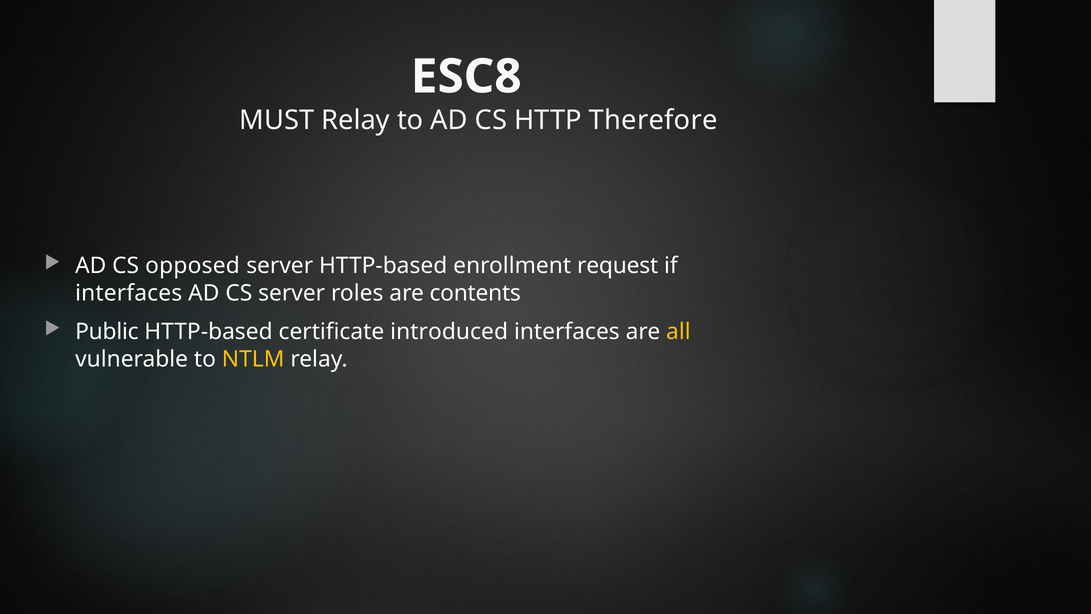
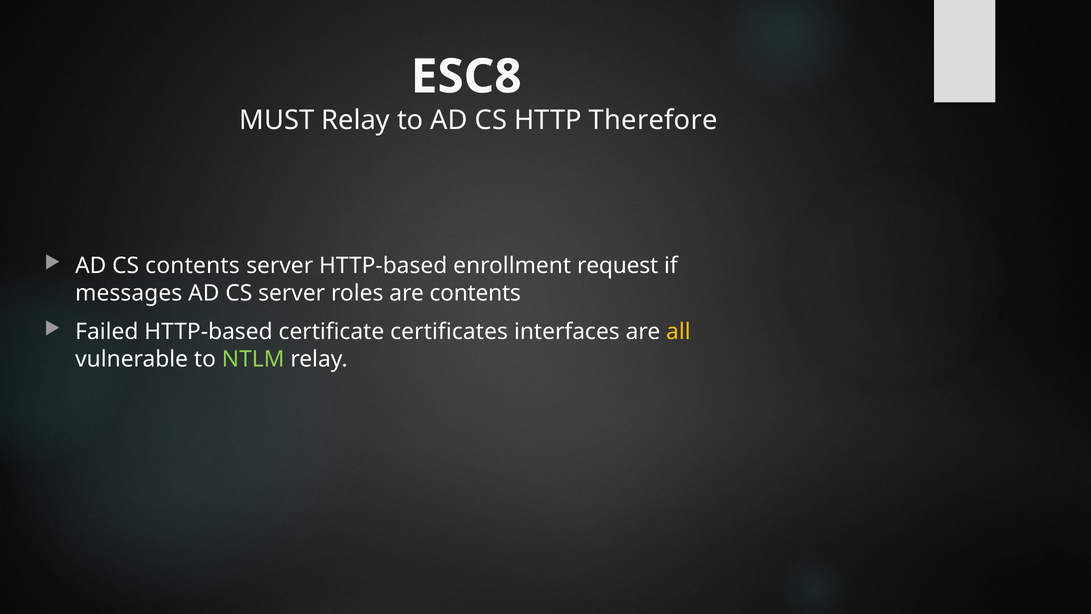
CS opposed: opposed -> contents
interfaces at (129, 293): interfaces -> messages
Public: Public -> Failed
introduced: introduced -> certificates
NTLM colour: yellow -> light green
